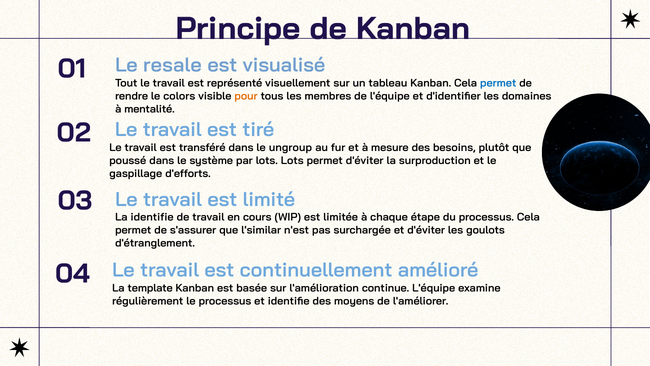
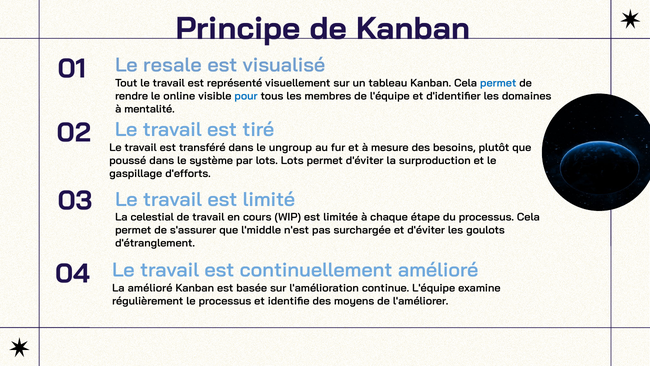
colors: colors -> online
pour colour: orange -> blue
La identifie: identifie -> celestial
l'similar: l'similar -> l'middle
La template: template -> amélioré
